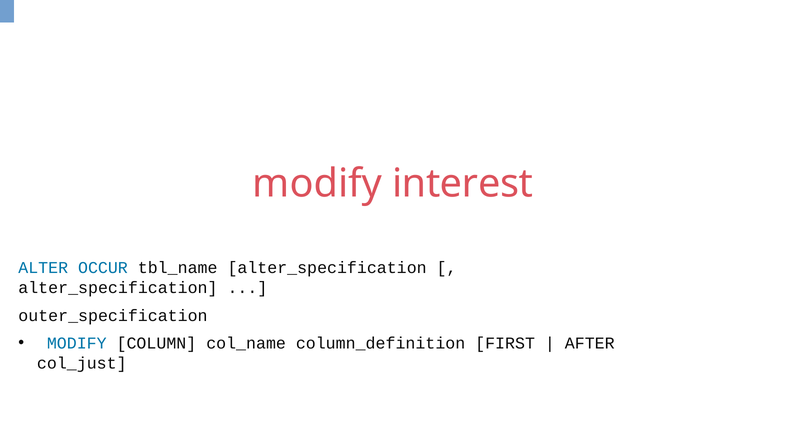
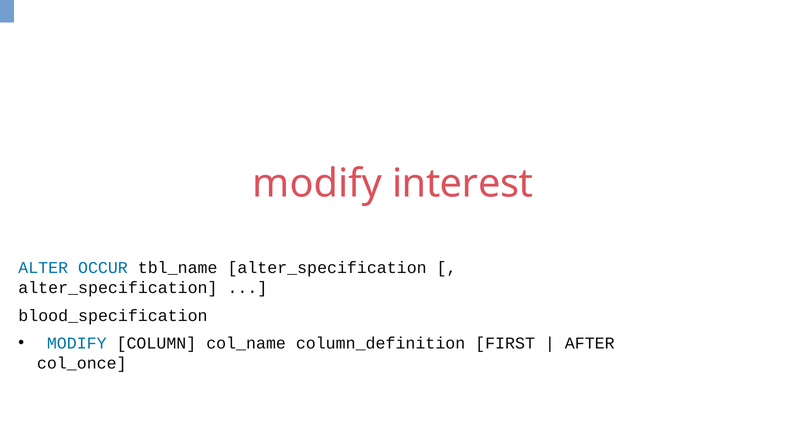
outer_specification: outer_specification -> blood_specification
col_just: col_just -> col_once
